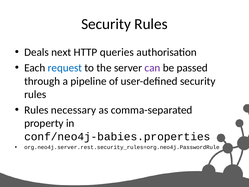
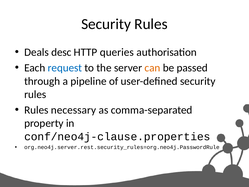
next: next -> desc
can colour: purple -> orange
conf/neo4j-babies.properties: conf/neo4j-babies.properties -> conf/neo4j-clause.properties
